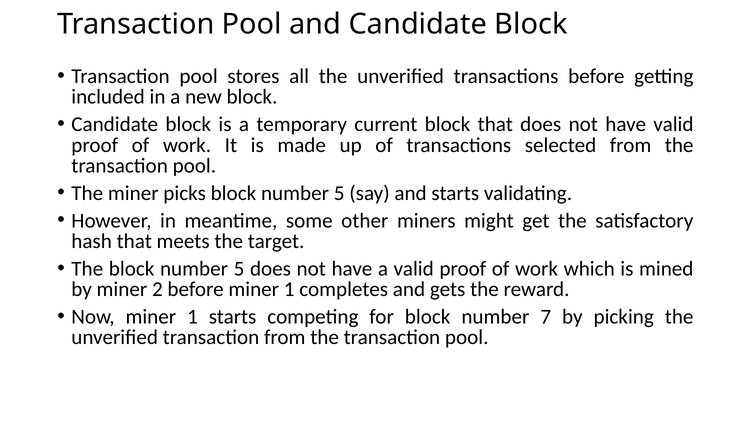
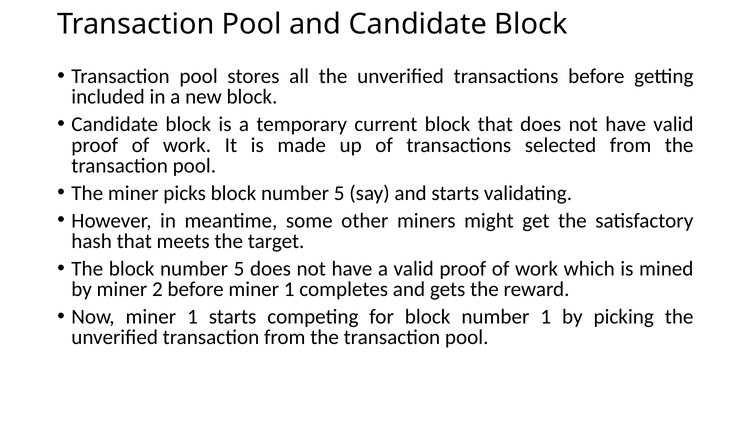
number 7: 7 -> 1
